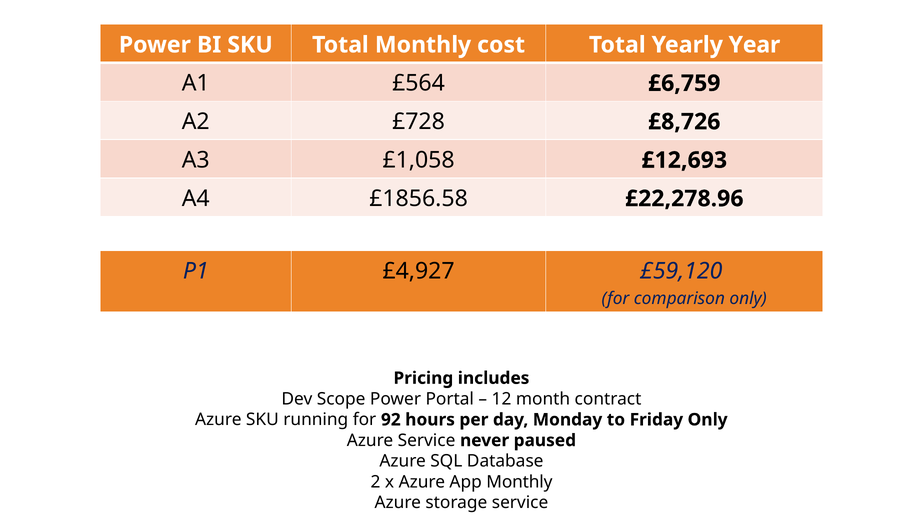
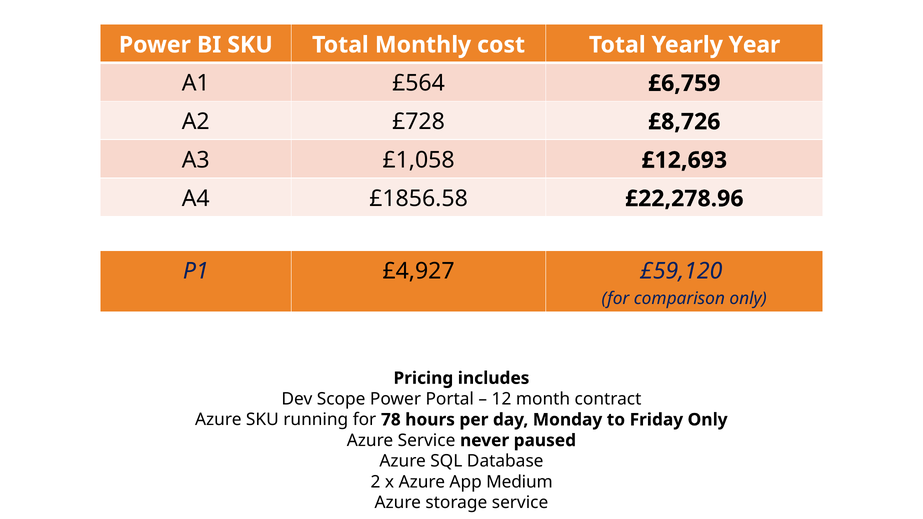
92: 92 -> 78
App Monthly: Monthly -> Medium
